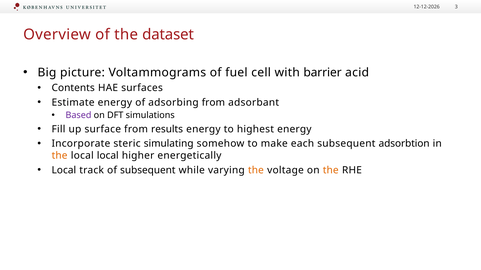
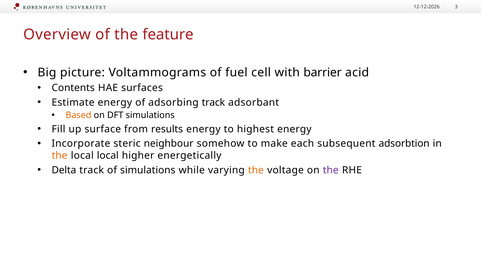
dataset: dataset -> feature
adsorbing from: from -> track
Based colour: purple -> orange
simulating: simulating -> neighbour
Local at (64, 171): Local -> Delta
of subsequent: subsequent -> simulations
the at (331, 171) colour: orange -> purple
